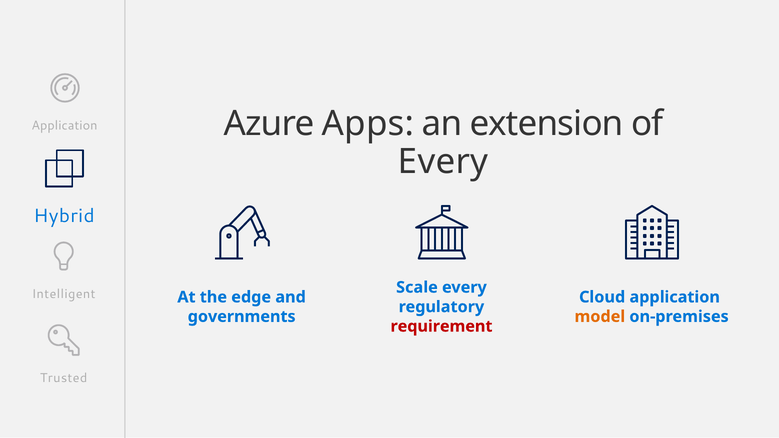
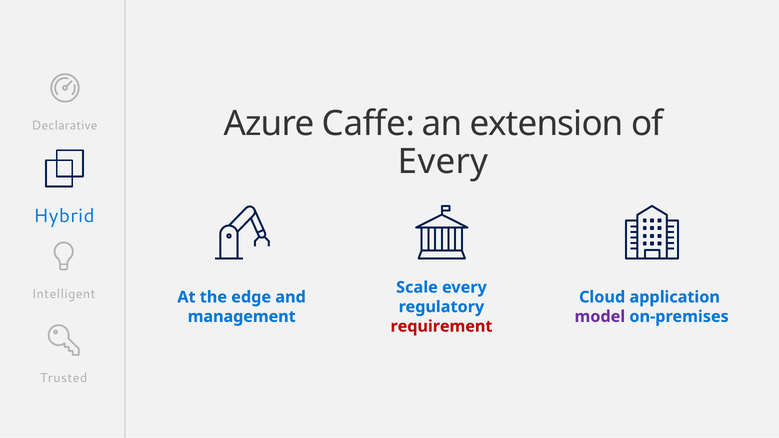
Apps: Apps -> Caffe
Application at (64, 126): Application -> Declarative
governments: governments -> management
model colour: orange -> purple
